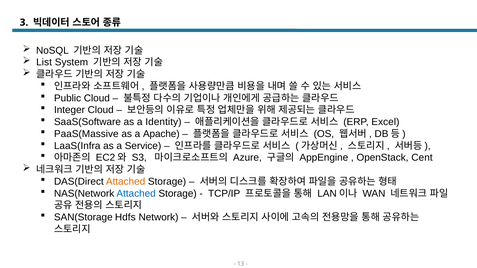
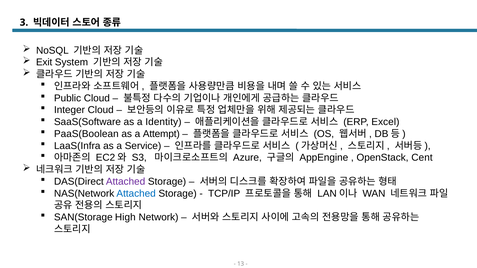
List: List -> Exit
PaaS(Massive: PaaS(Massive -> PaaS(Boolean
Apache: Apache -> Attempt
Attached at (126, 182) colour: orange -> purple
Hdfs: Hdfs -> High
